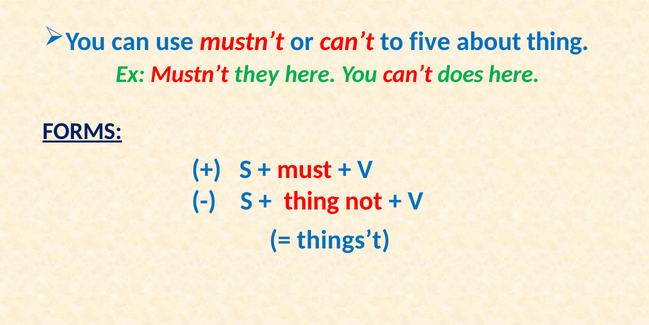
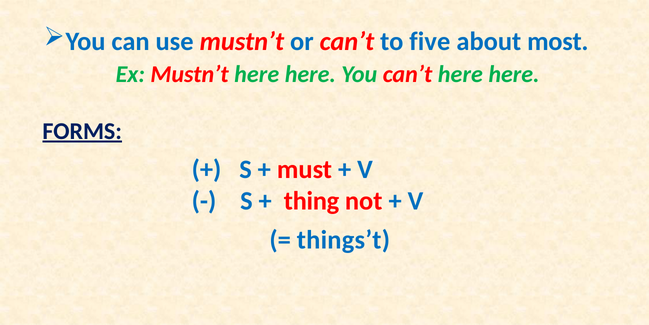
about thing: thing -> most
Mustn’t they: they -> here
can’t does: does -> here
